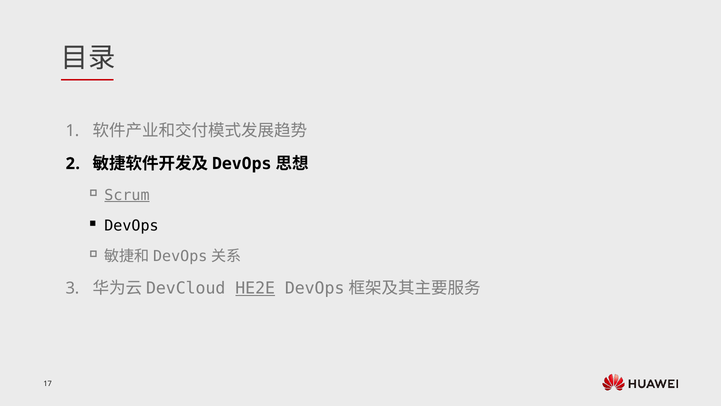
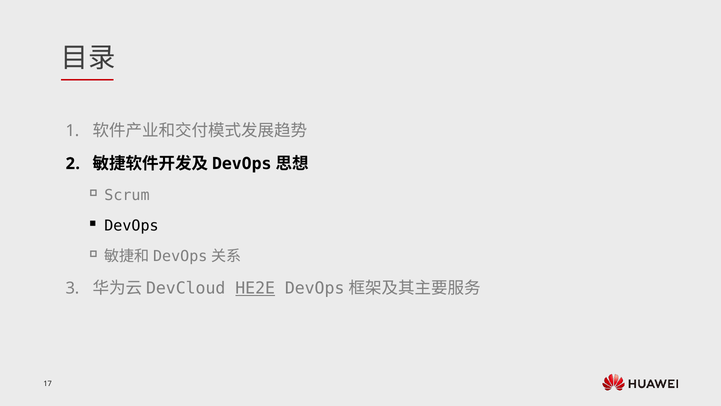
Scrum underline: present -> none
